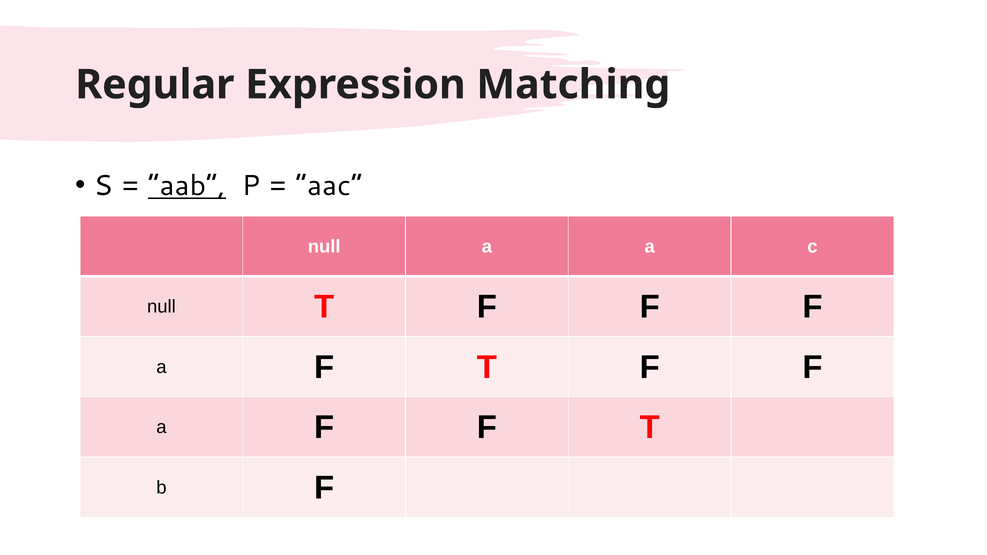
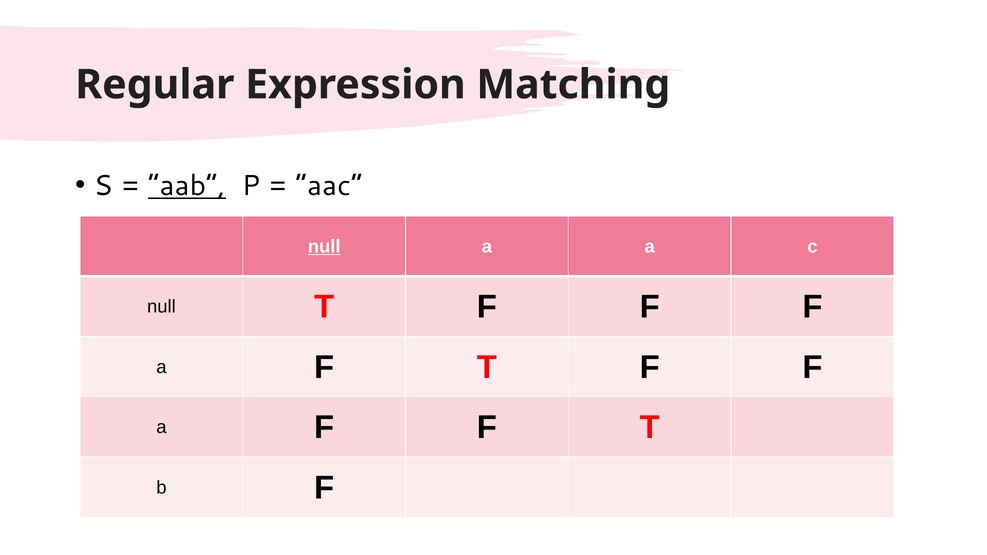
null at (324, 247) underline: none -> present
